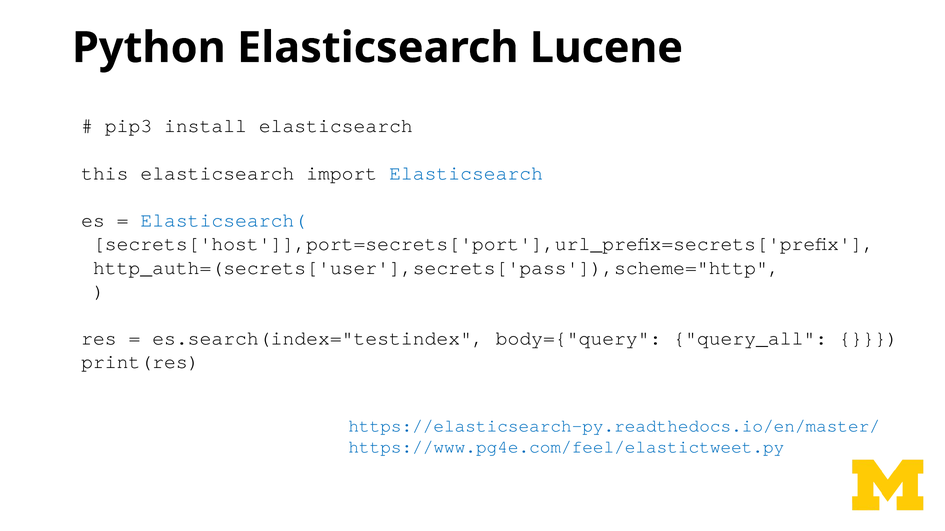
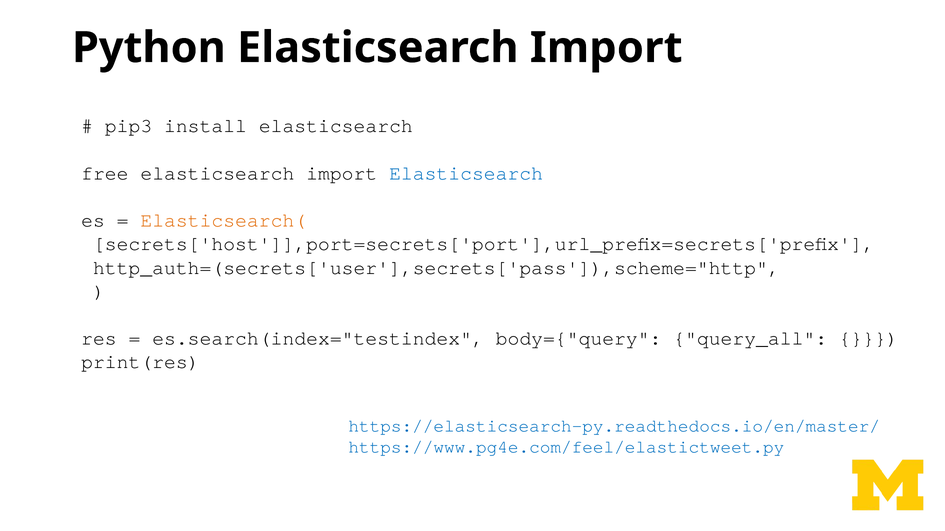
Python Elasticsearch Lucene: Lucene -> Import
this: this -> free
Elasticsearch( colour: blue -> orange
